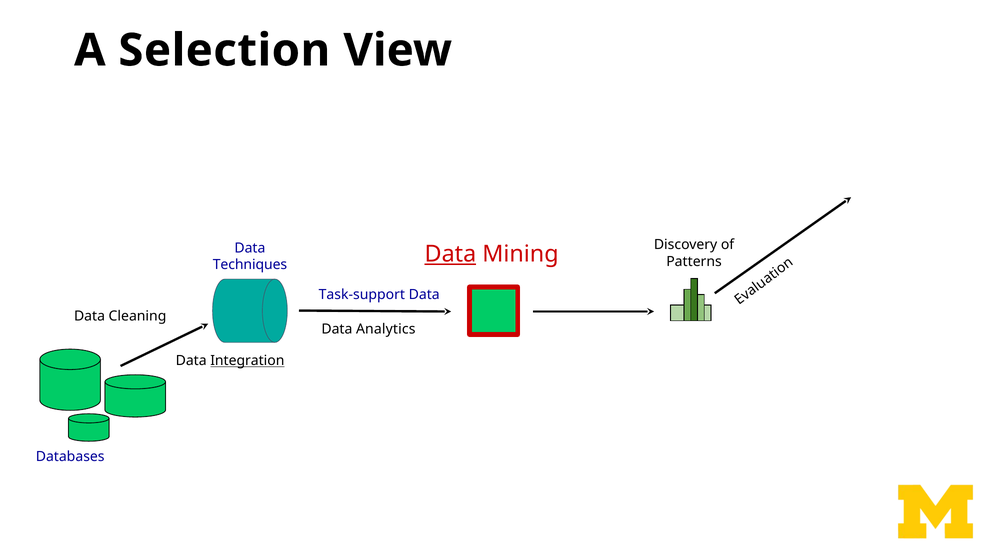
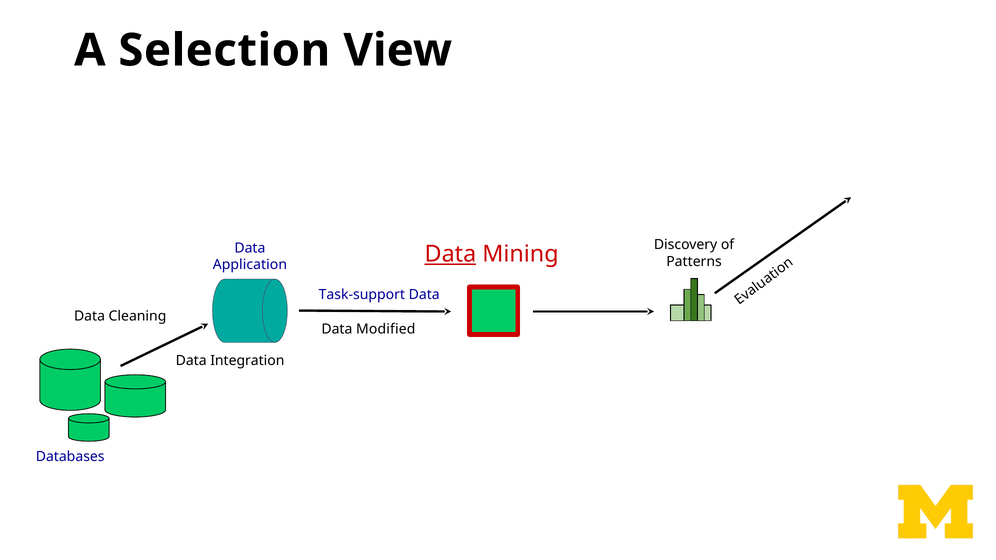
Techniques: Techniques -> Application
Analytics: Analytics -> Modified
Integration underline: present -> none
